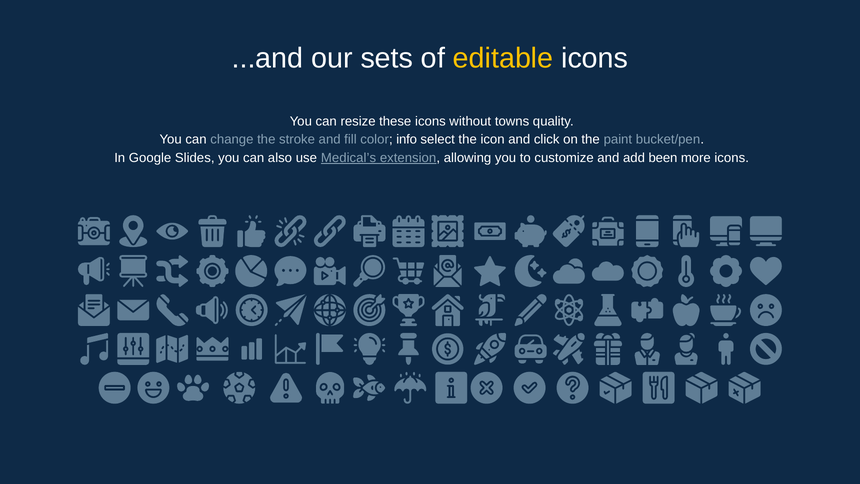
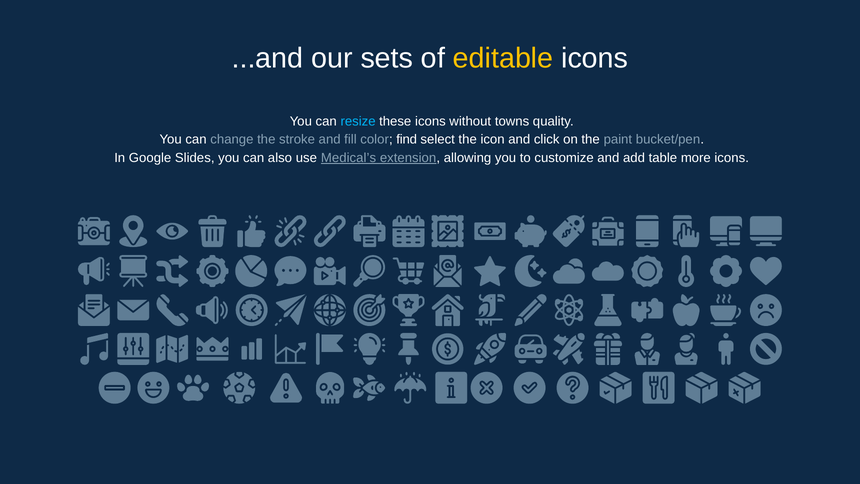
resize colour: white -> light blue
info: info -> find
been: been -> table
